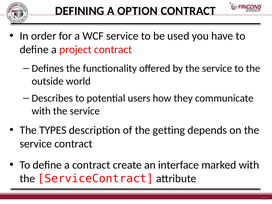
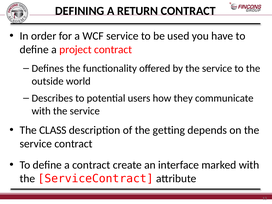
OPTION: OPTION -> RETURN
TYPES: TYPES -> CLASS
